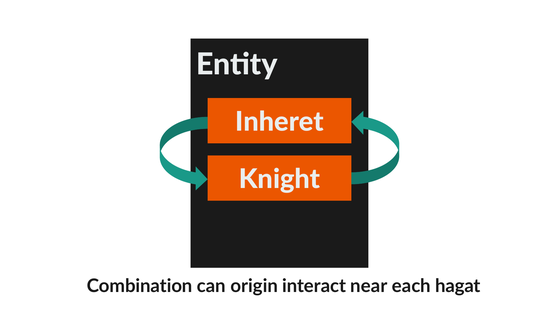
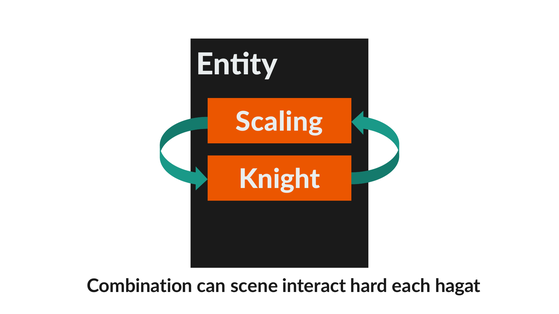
Inheret: Inheret -> Scaling
origin: origin -> scene
near: near -> hard
